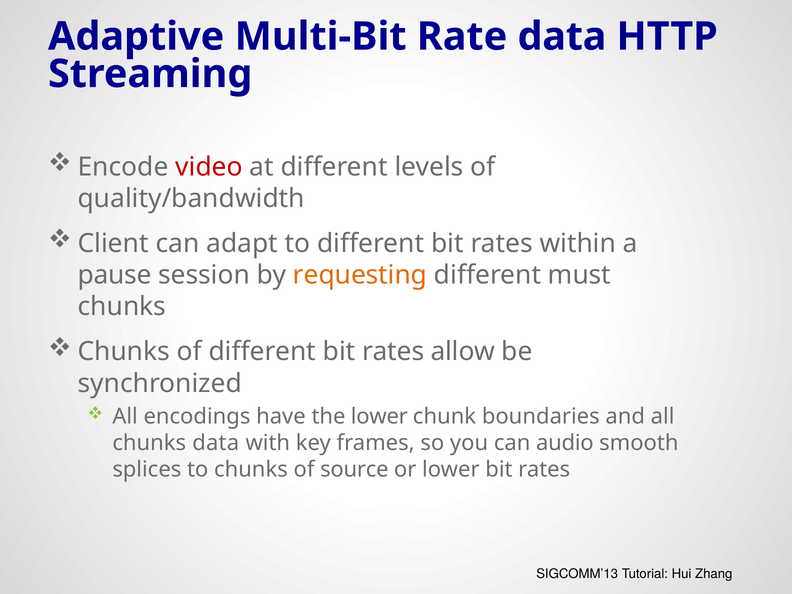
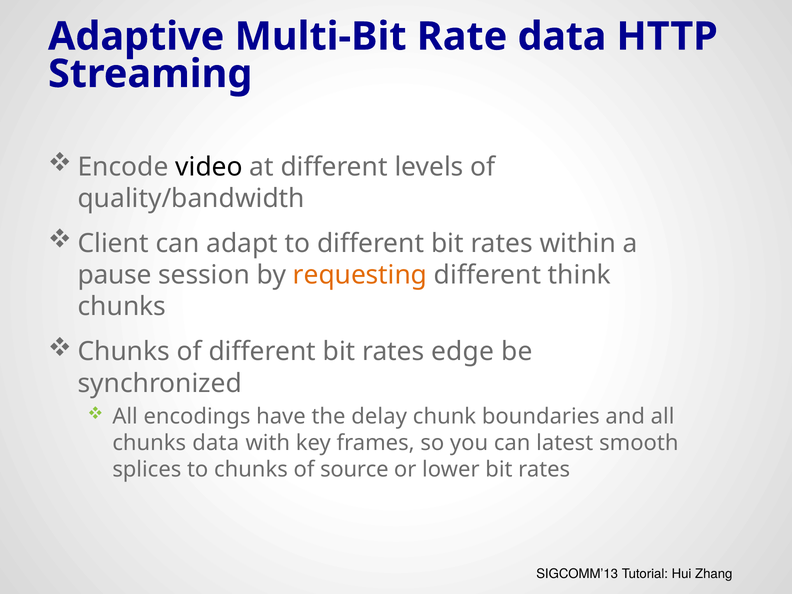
video colour: red -> black
must: must -> think
allow: allow -> edge
the lower: lower -> delay
audio: audio -> latest
